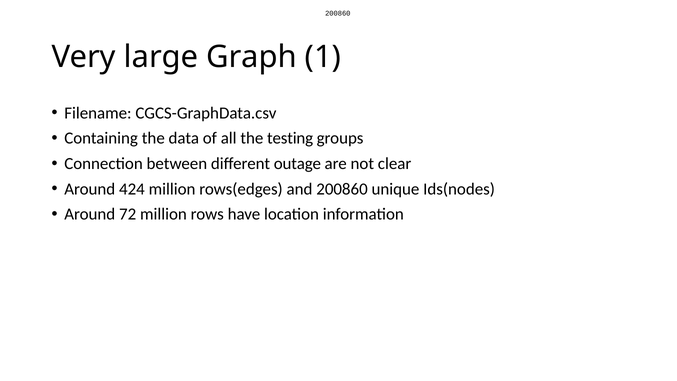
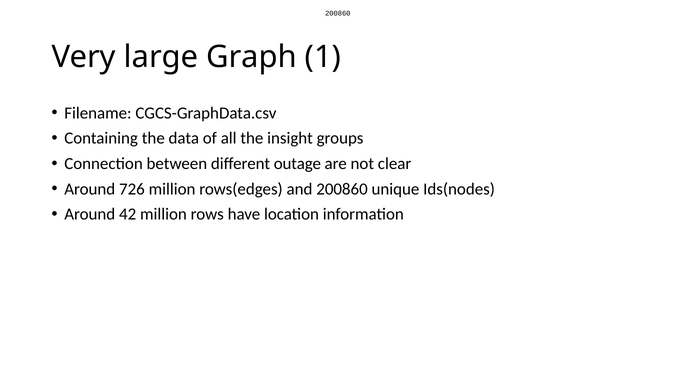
testing: testing -> insight
424: 424 -> 726
72: 72 -> 42
